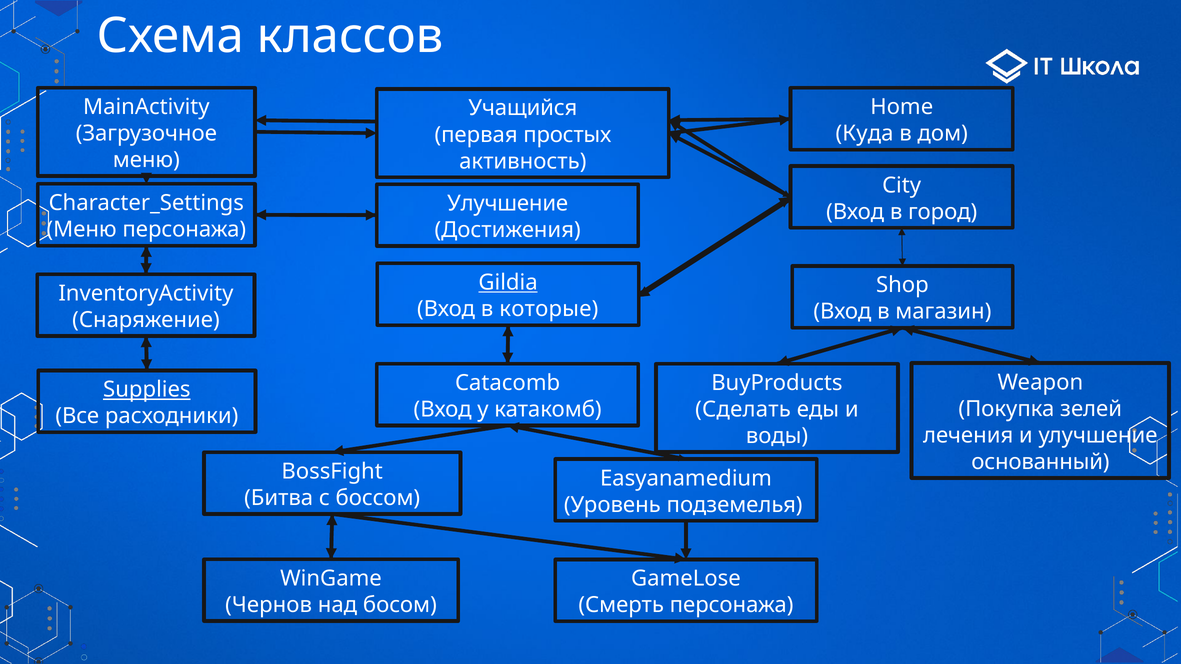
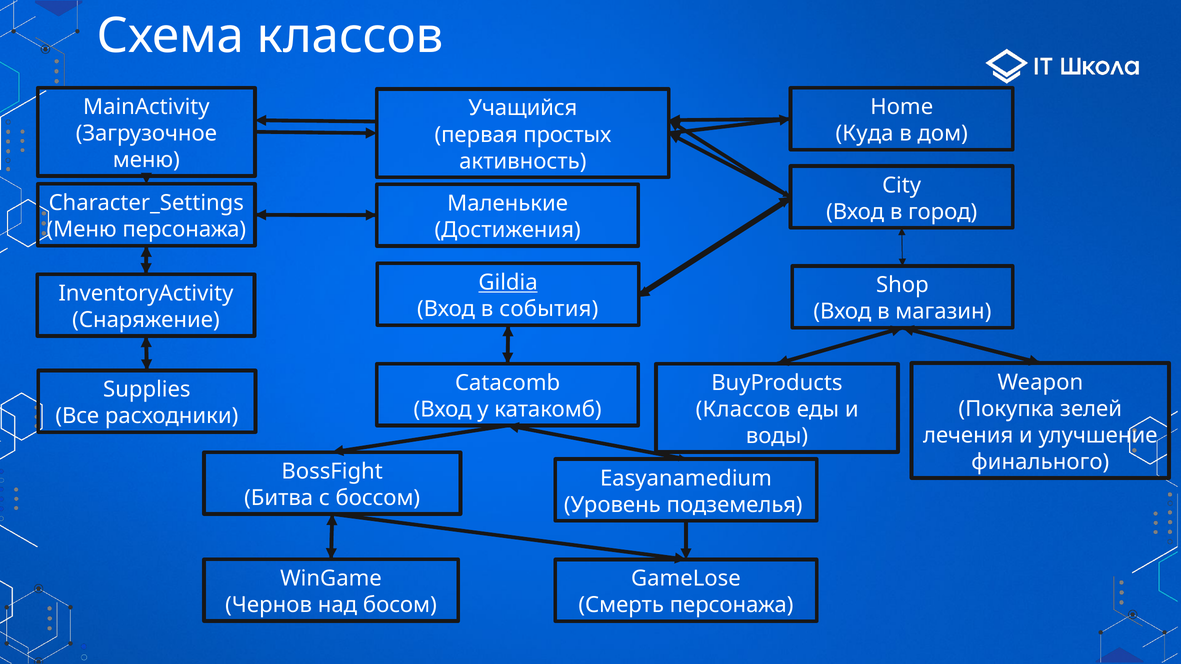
Улучшение at (508, 203): Улучшение -> Маленькие
которые: которые -> события
Supplies underline: present -> none
Сделать at (743, 410): Сделать -> Классов
основанный: основанный -> финального
